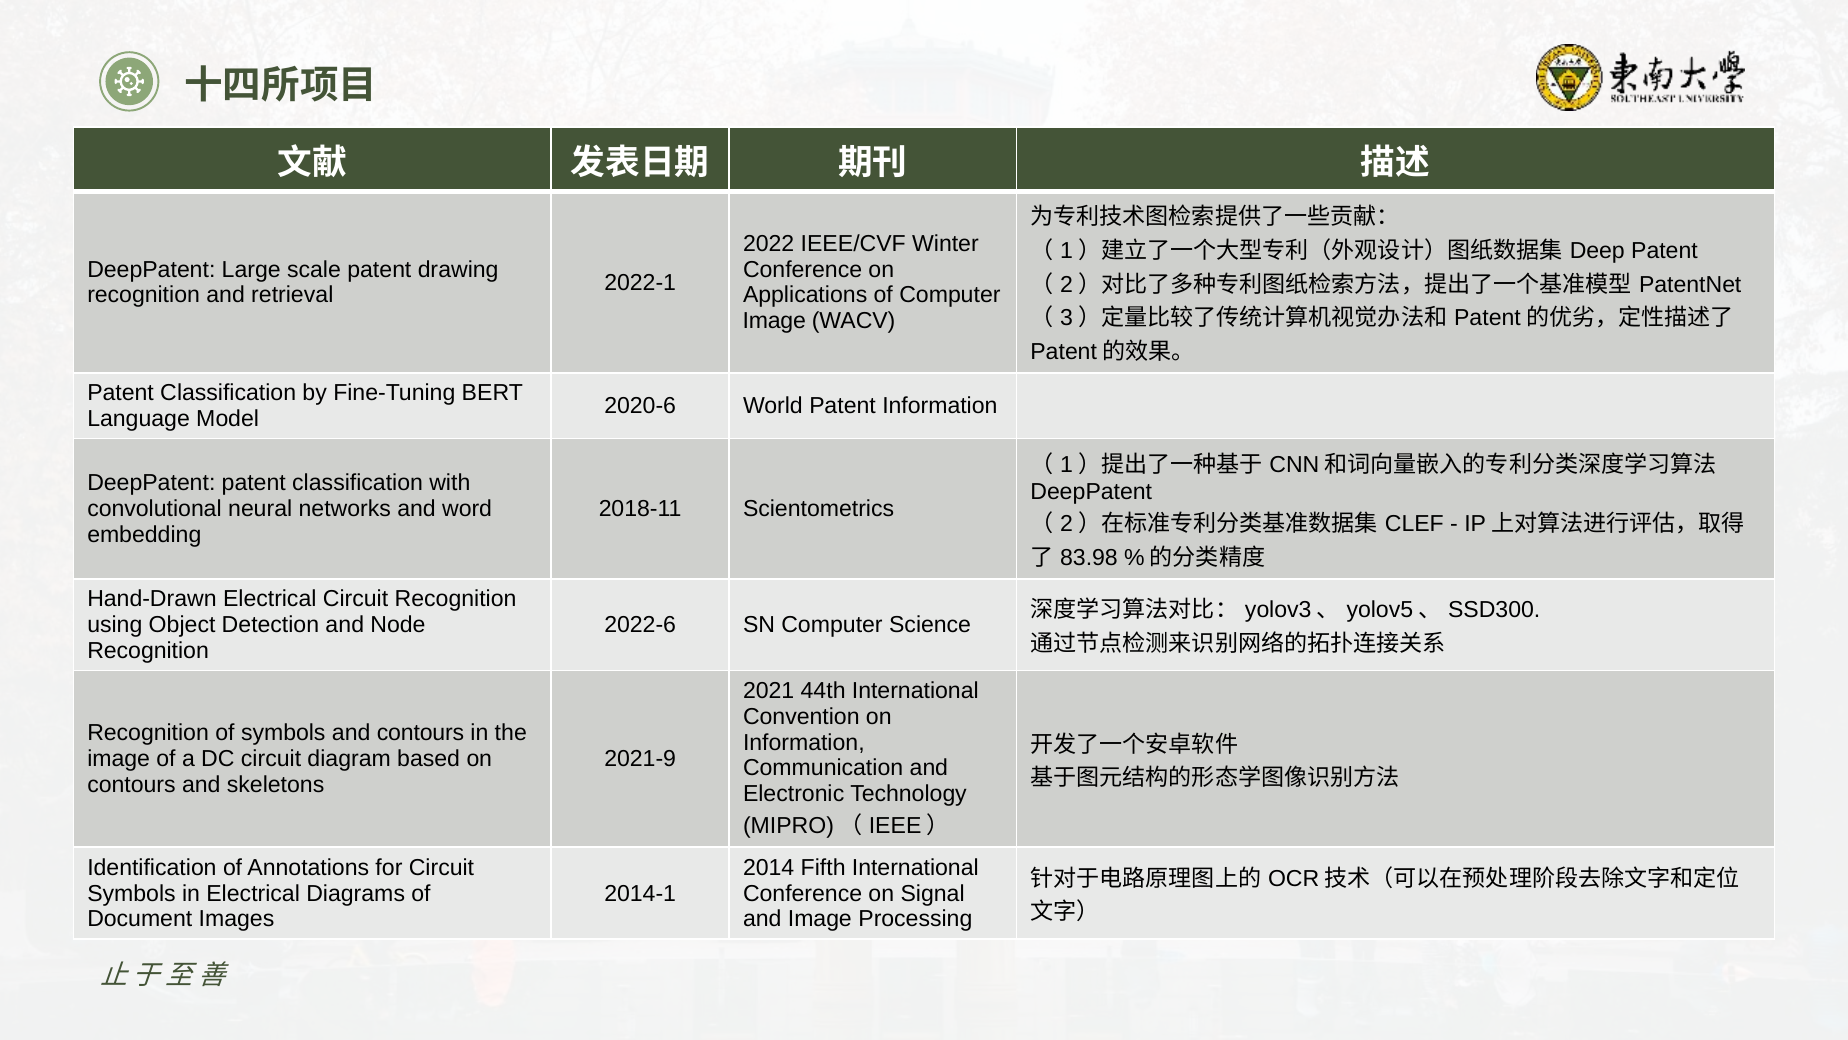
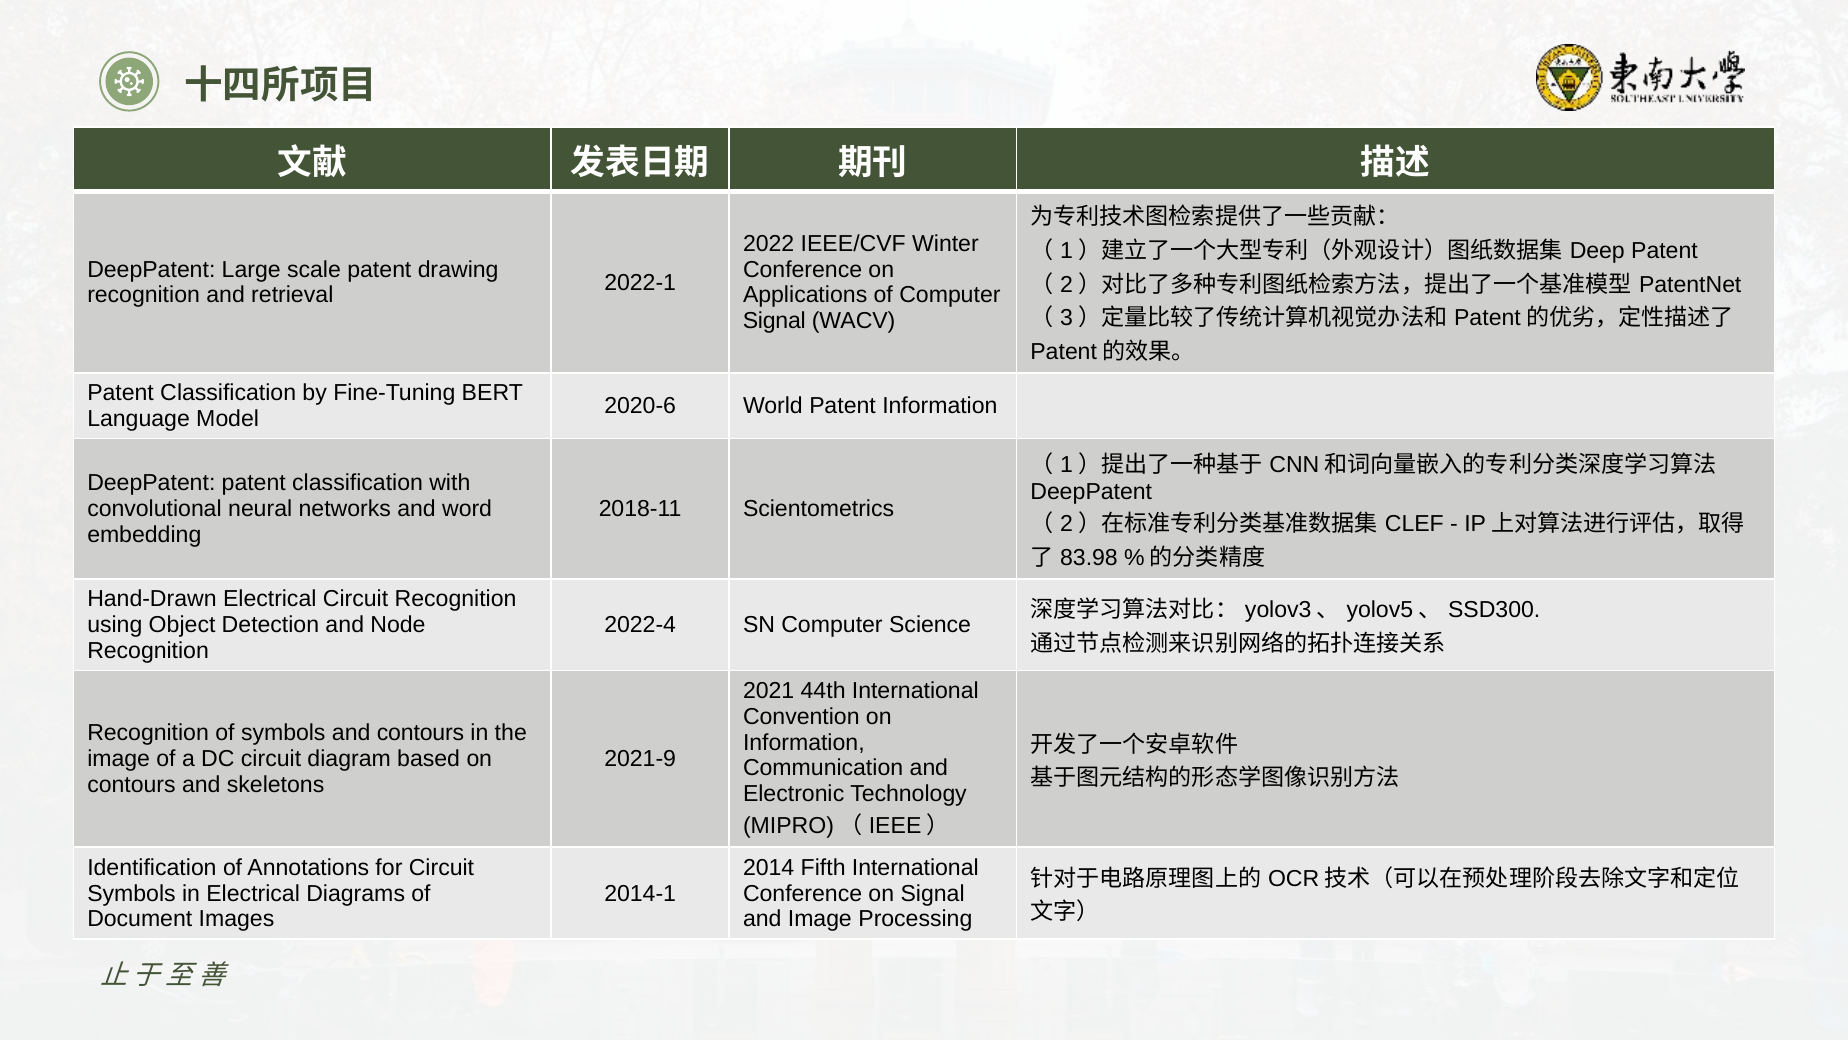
Image at (774, 321): Image -> Signal
2022-6: 2022-6 -> 2022-4
